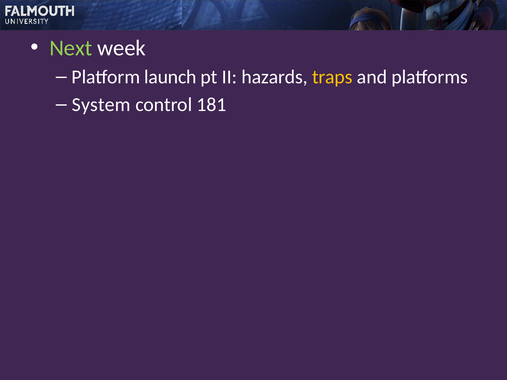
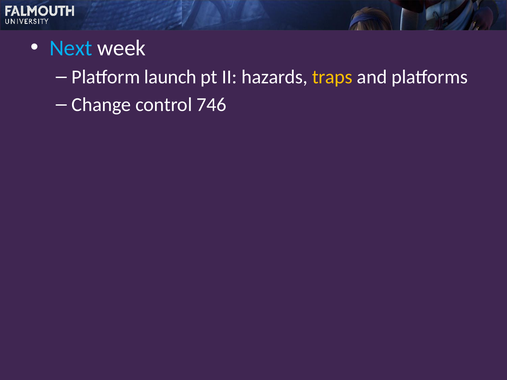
Next colour: light green -> light blue
System: System -> Change
181: 181 -> 746
